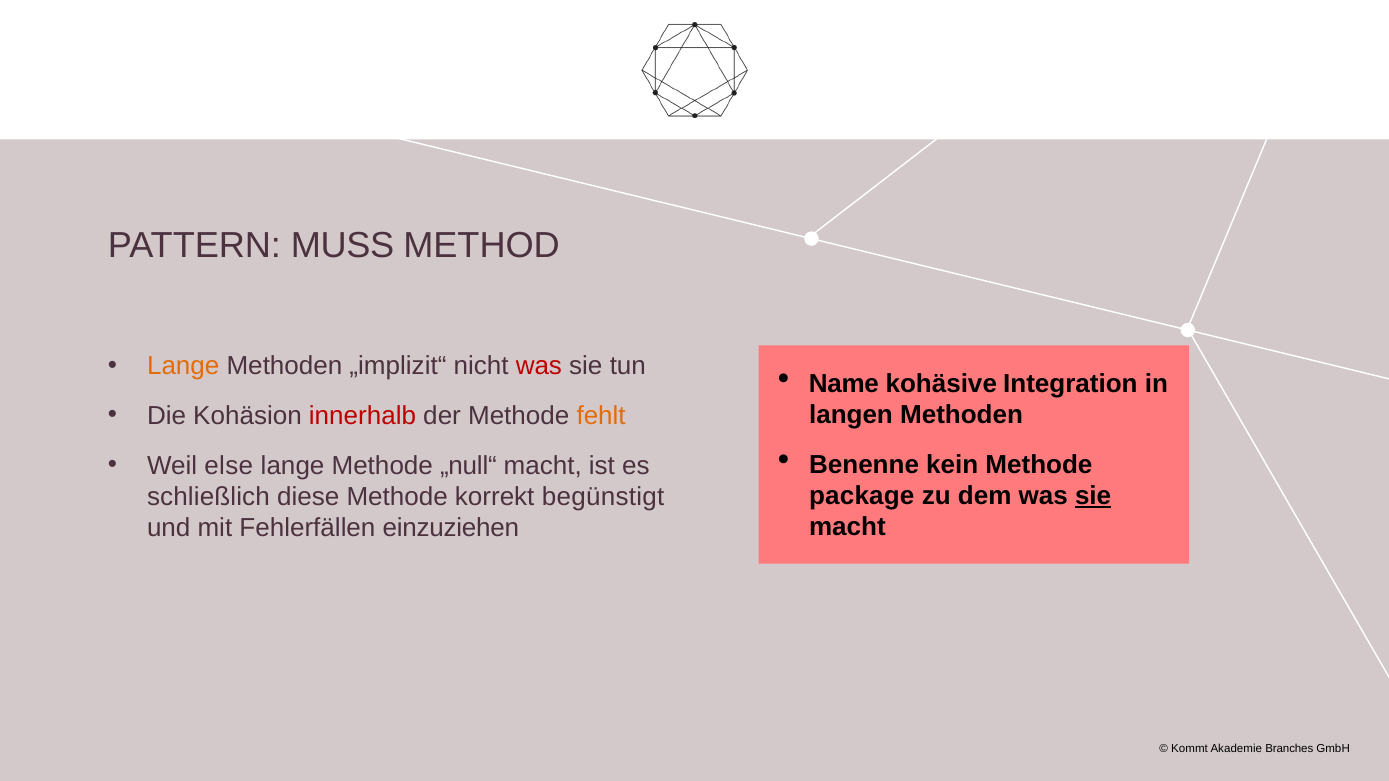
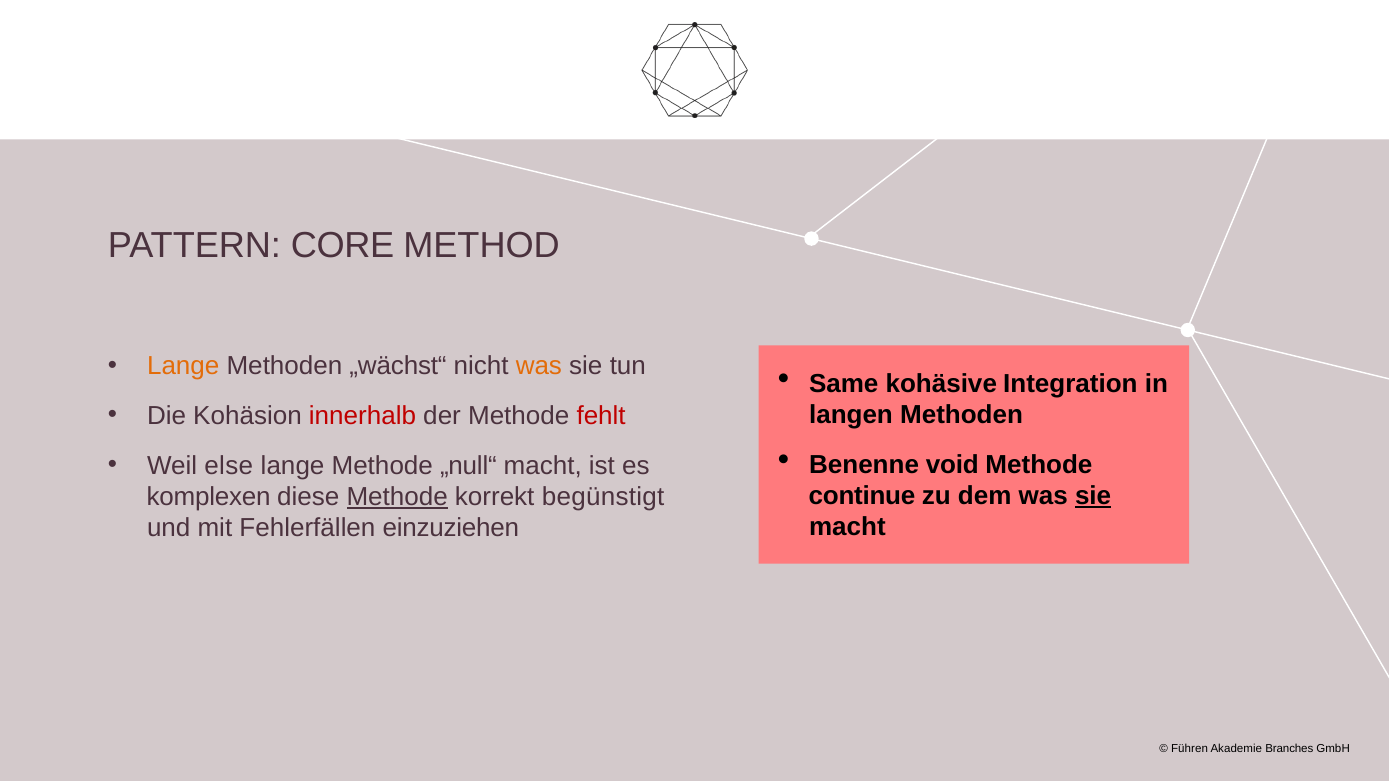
MUSS: MUSS -> CORE
„implizit“: „implizit“ -> „wächst“
was at (539, 366) colour: red -> orange
Name: Name -> Same
fehlt colour: orange -> red
kein: kein -> void
package: package -> continue
schließlich: schließlich -> komplexen
Methode at (397, 497) underline: none -> present
Kommt: Kommt -> Führen
